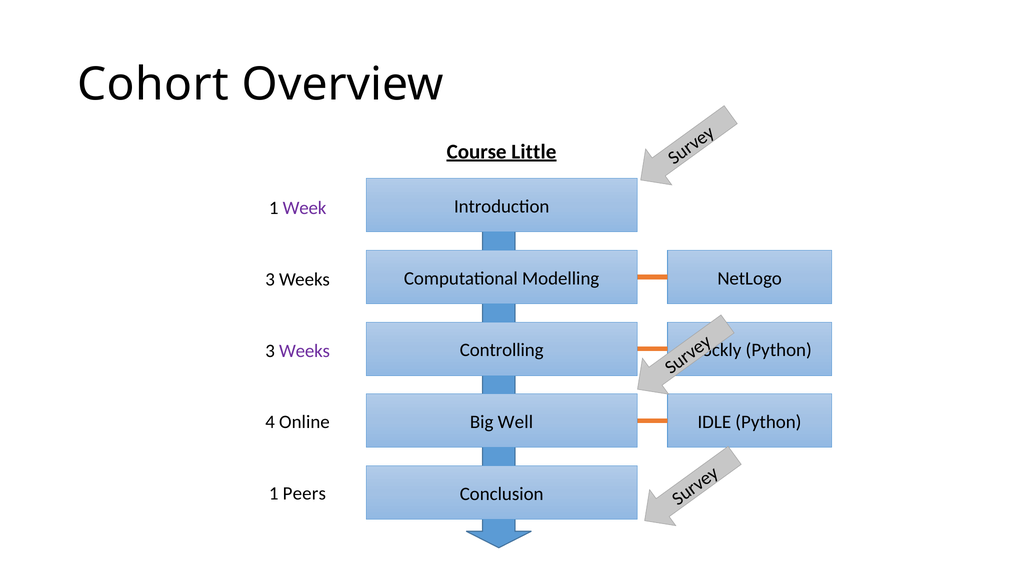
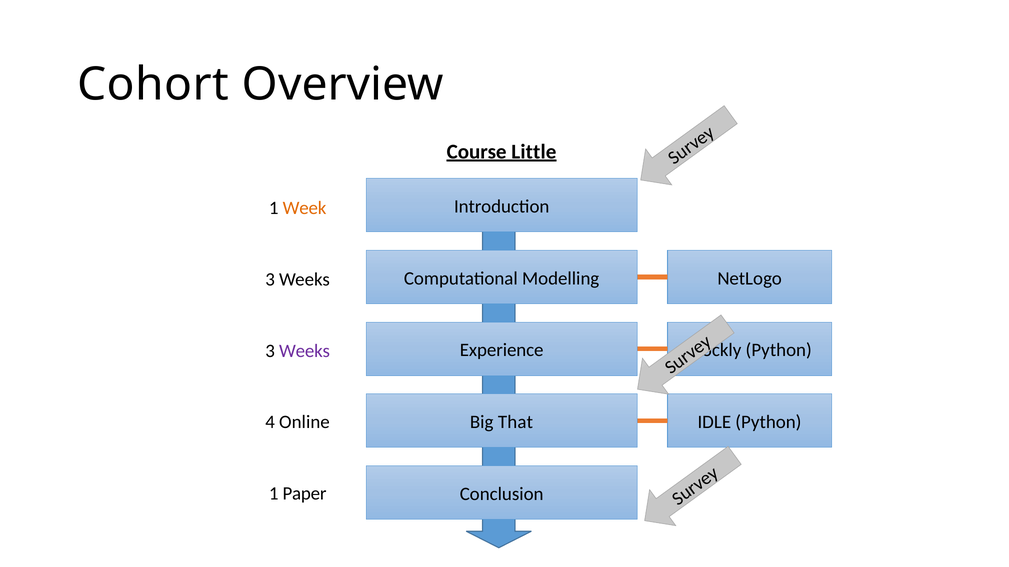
Week colour: purple -> orange
Controlling: Controlling -> Experience
Well: Well -> That
Peers: Peers -> Paper
